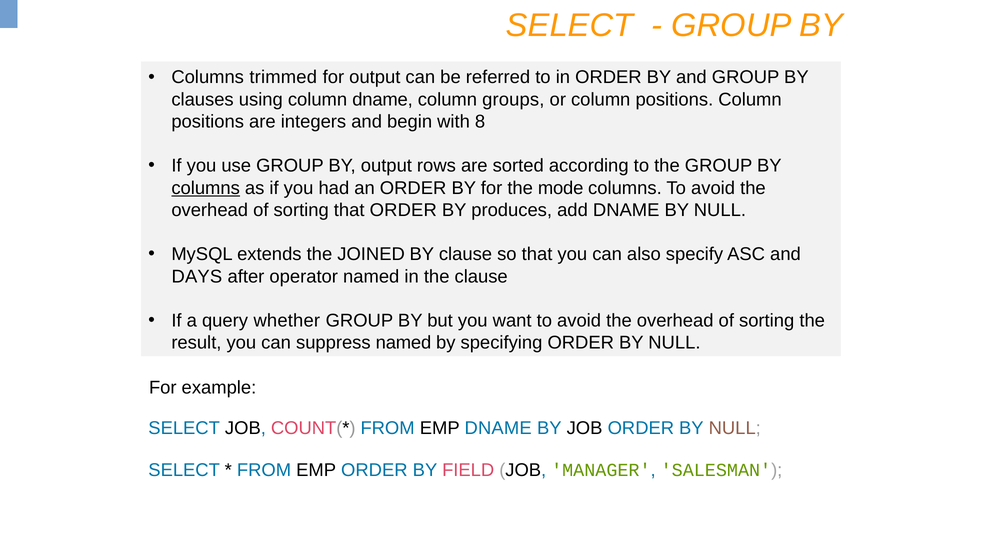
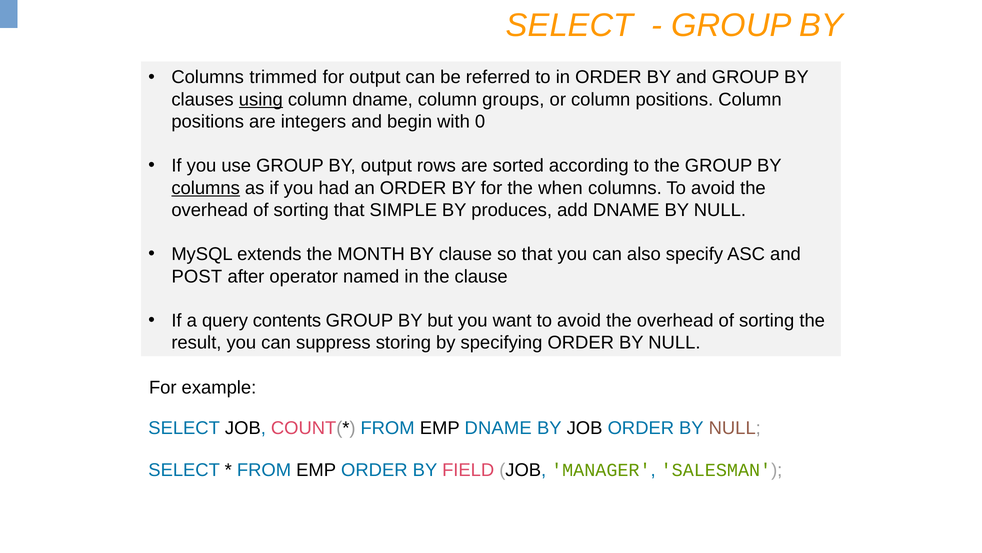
using underline: none -> present
8: 8 -> 0
mode: mode -> when
that ORDER: ORDER -> SIMPLE
JOINED: JOINED -> MONTH
DAYS: DAYS -> POST
whether: whether -> contents
suppress named: named -> storing
